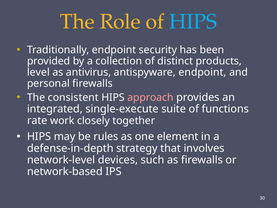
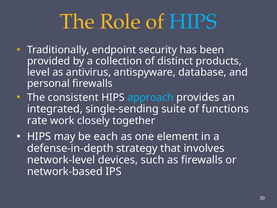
antispyware endpoint: endpoint -> database
approach colour: pink -> light blue
single-execute: single-execute -> single-sending
rules: rules -> each
